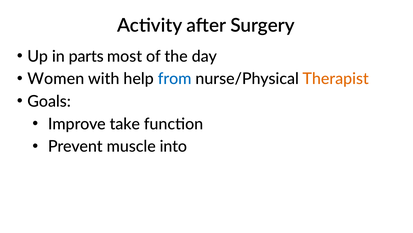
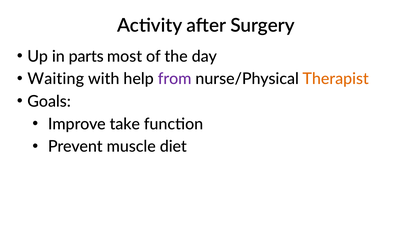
Women: Women -> Waiting
from colour: blue -> purple
into: into -> diet
